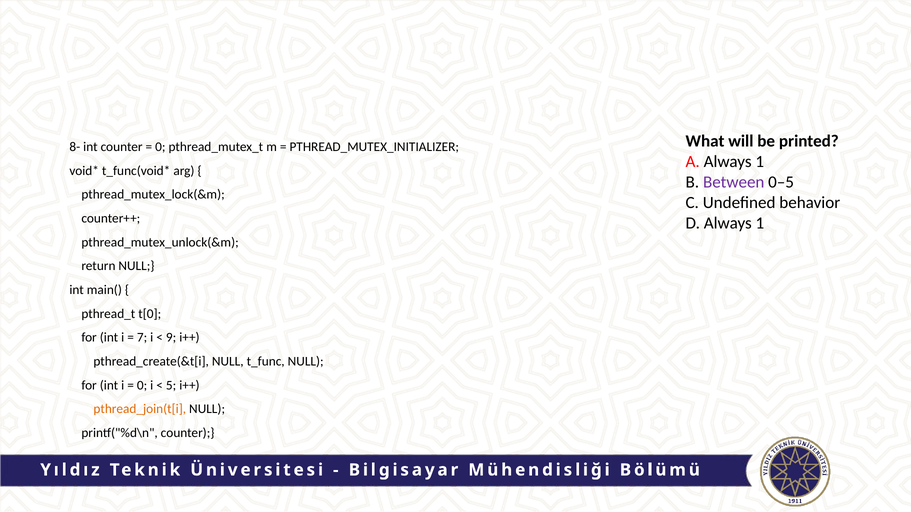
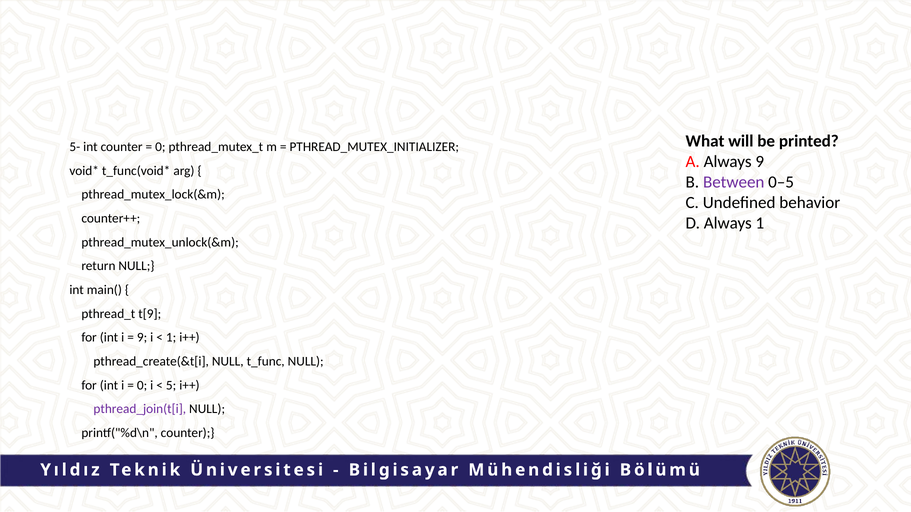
8-: 8- -> 5-
A Always 1: 1 -> 9
t[0: t[0 -> t[9
7 at (142, 338): 7 -> 9
9 at (171, 338): 9 -> 1
pthread_join(t[i colour: orange -> purple
